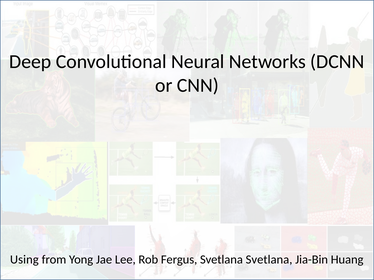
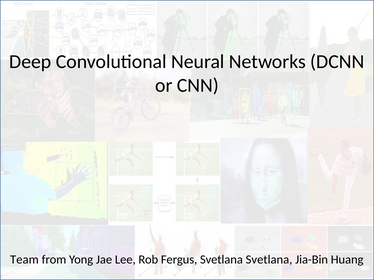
Using: Using -> Team
